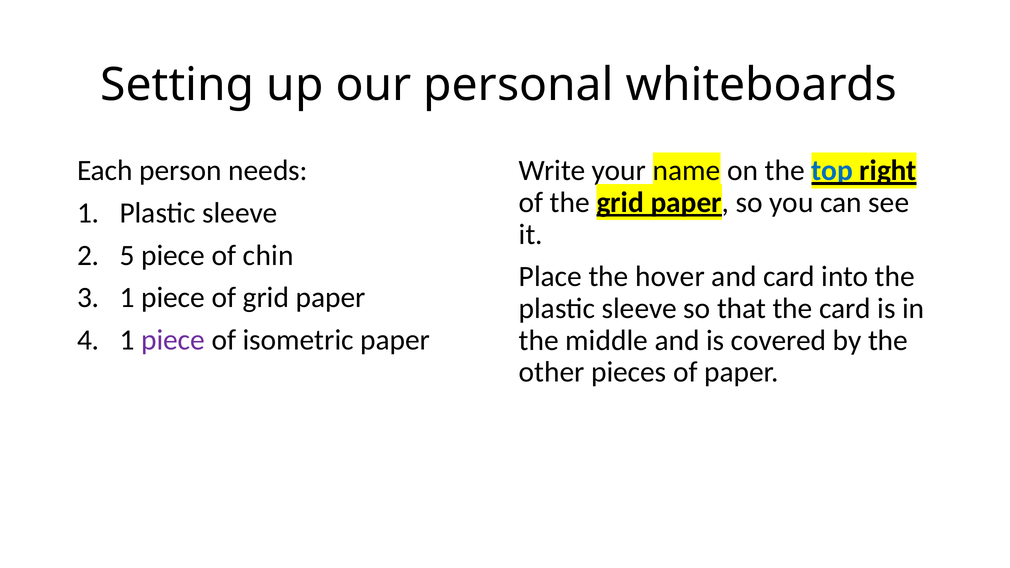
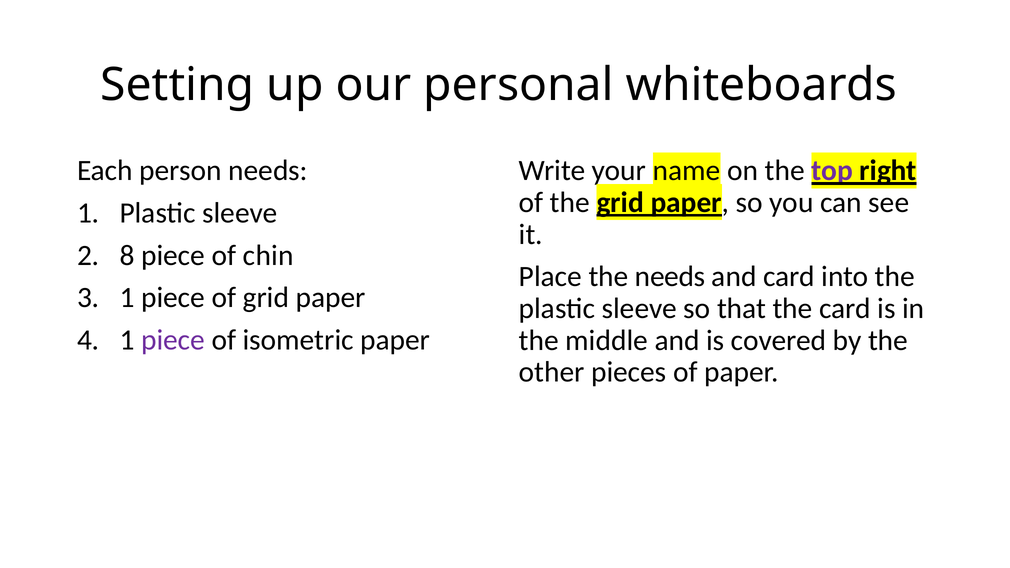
top colour: blue -> purple
5: 5 -> 8
the hover: hover -> needs
